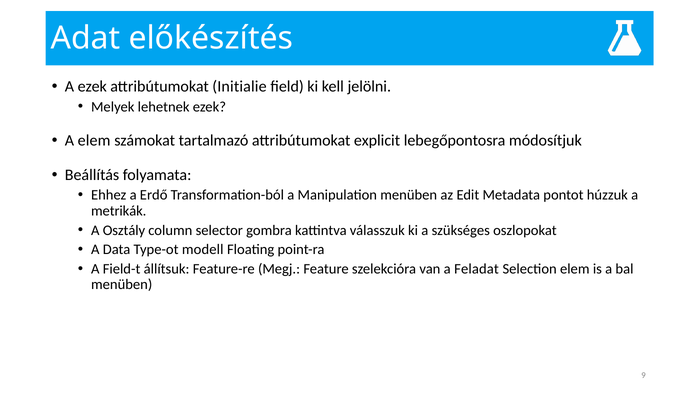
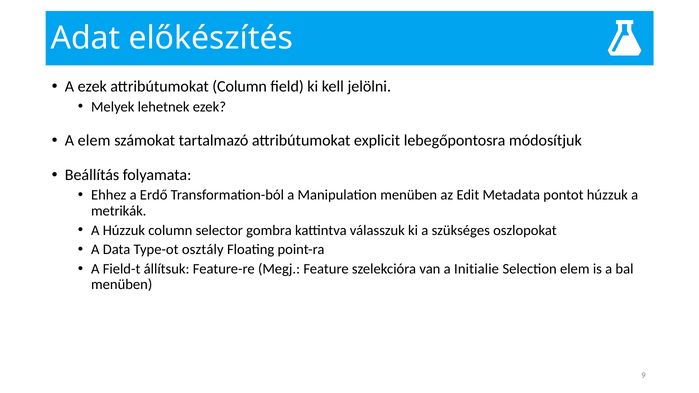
attribútumokat Initialie: Initialie -> Column
A Osztály: Osztály -> Húzzuk
modell: modell -> osztály
Feladat: Feladat -> Initialie
